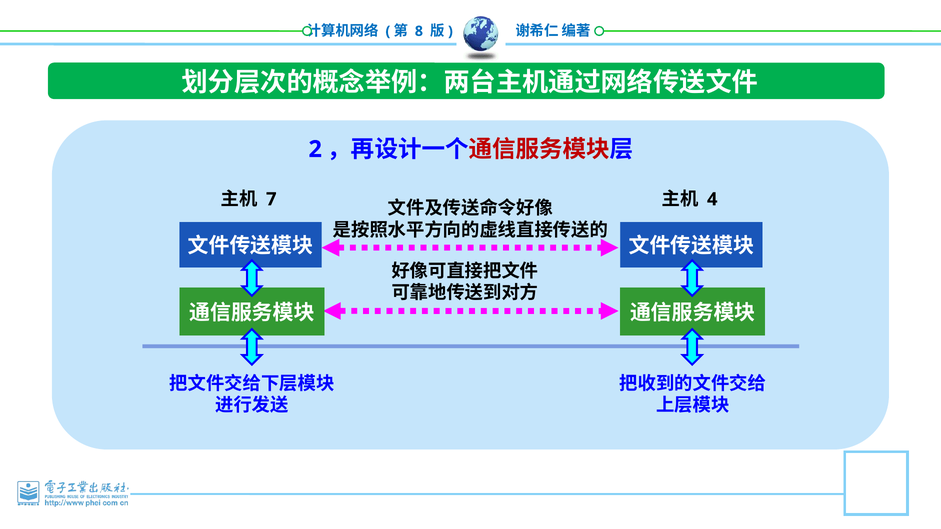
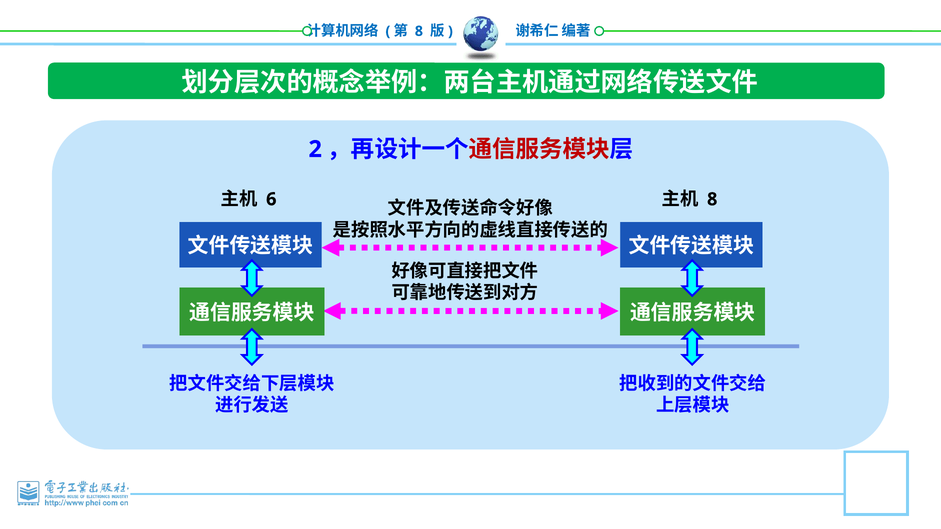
7: 7 -> 6
4 at (712, 199): 4 -> 8
